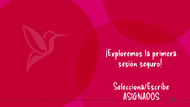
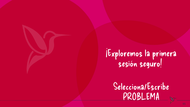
ASIGNADOS: ASIGNADOS -> PROBLEMA
